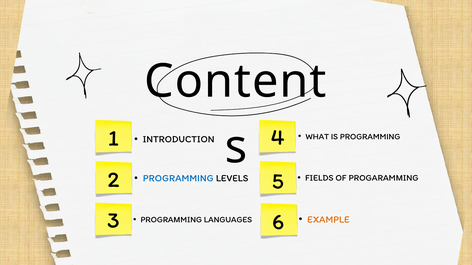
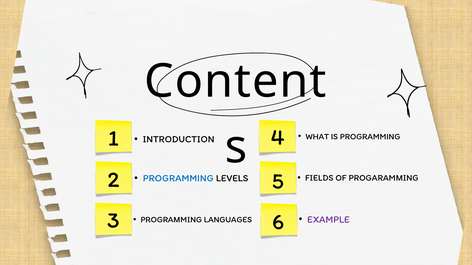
EXAMPLE colour: orange -> purple
